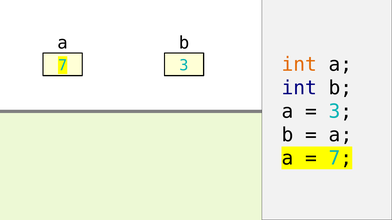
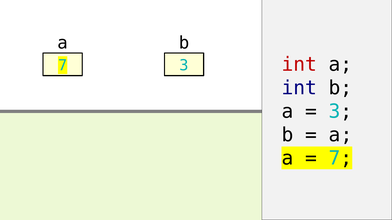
int at (299, 65) colour: orange -> red
